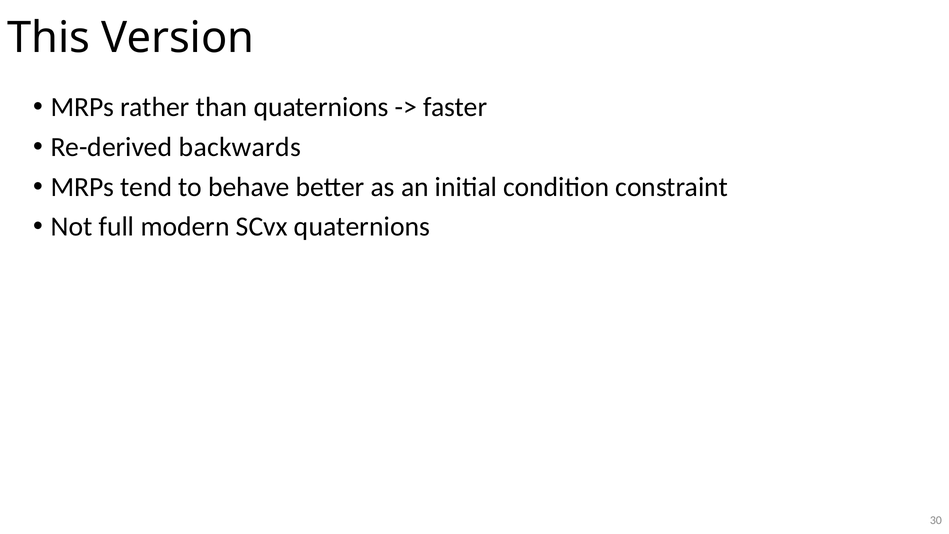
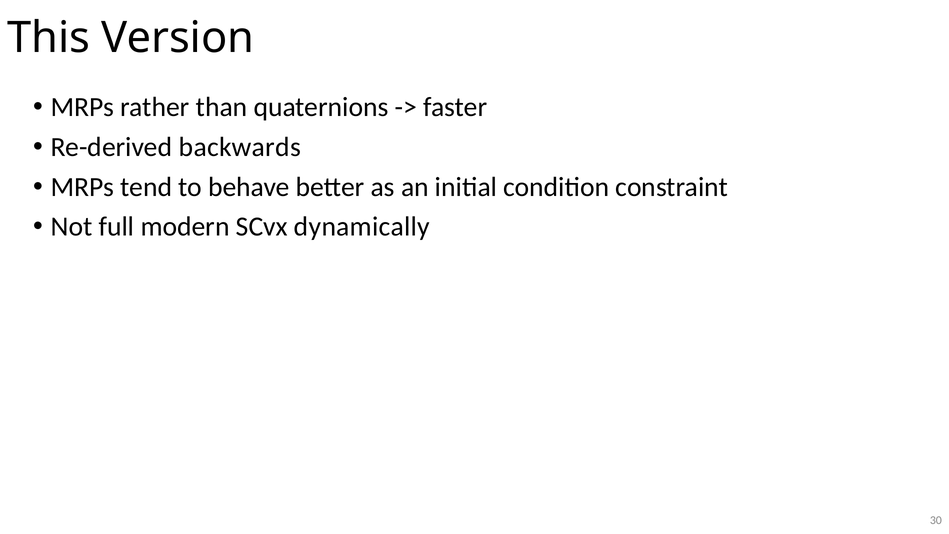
SCvx quaternions: quaternions -> dynamically
